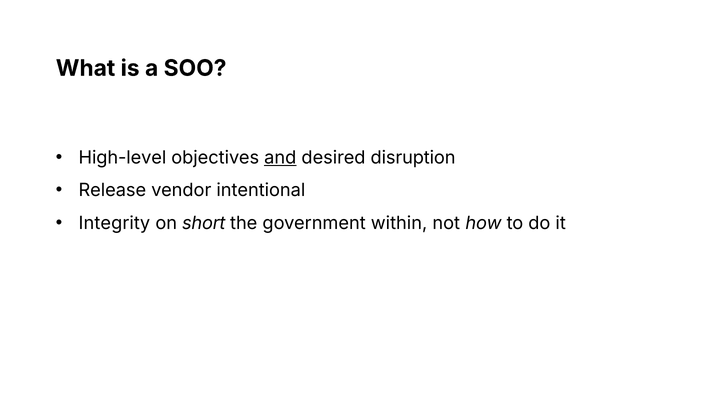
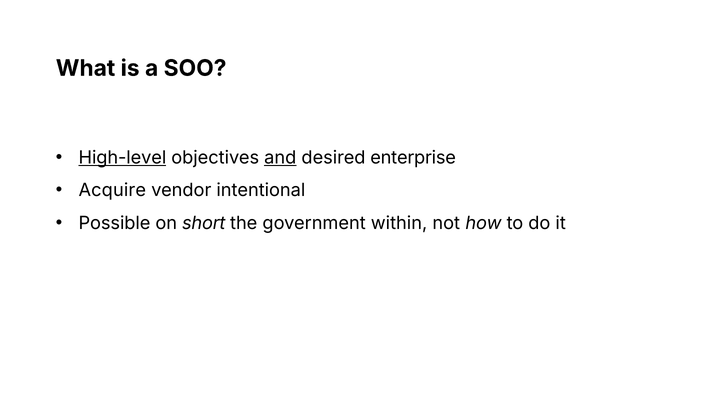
High-level underline: none -> present
disruption: disruption -> enterprise
Release: Release -> Acquire
Integrity: Integrity -> Possible
